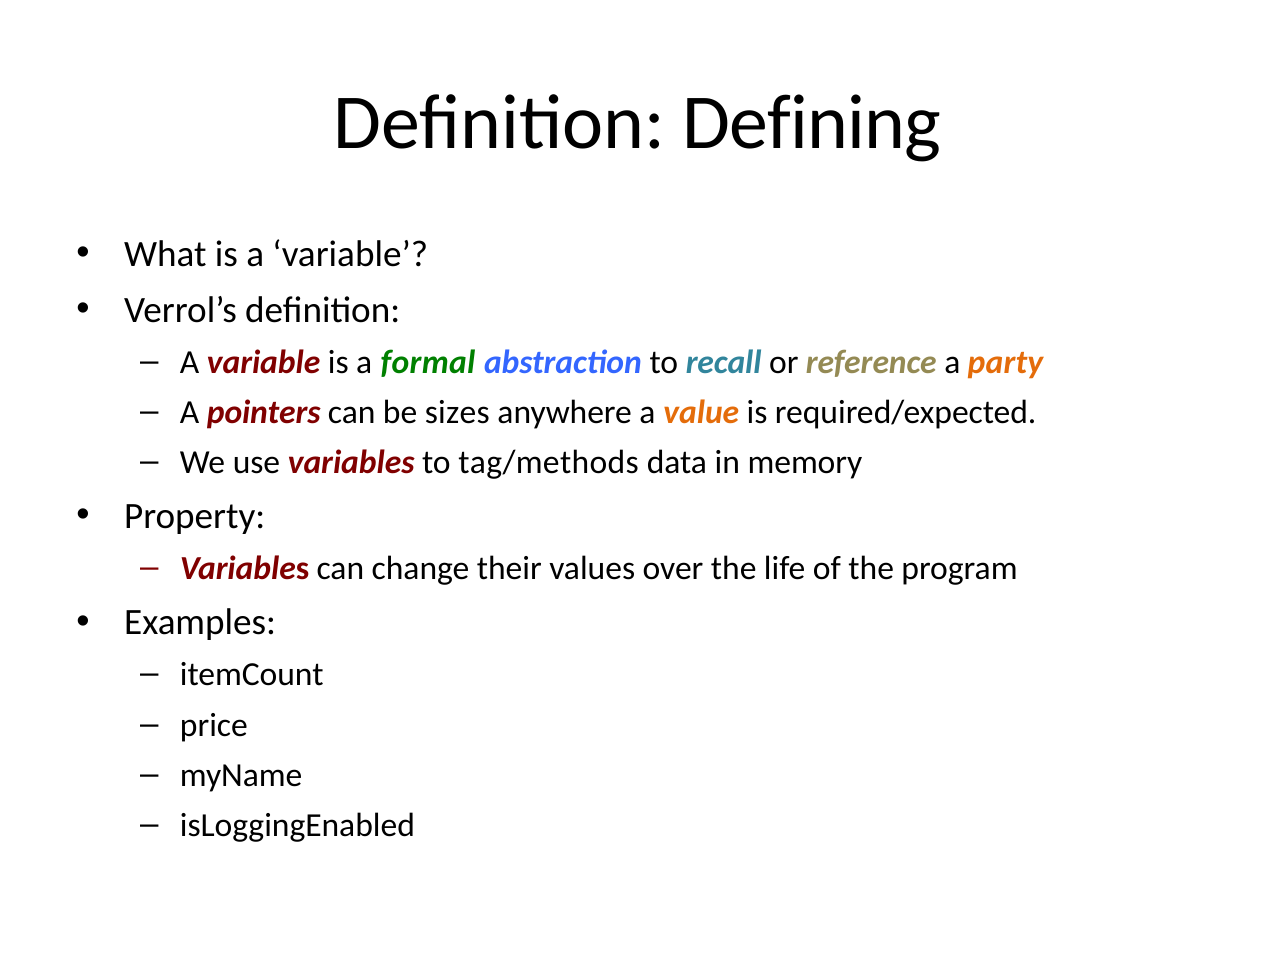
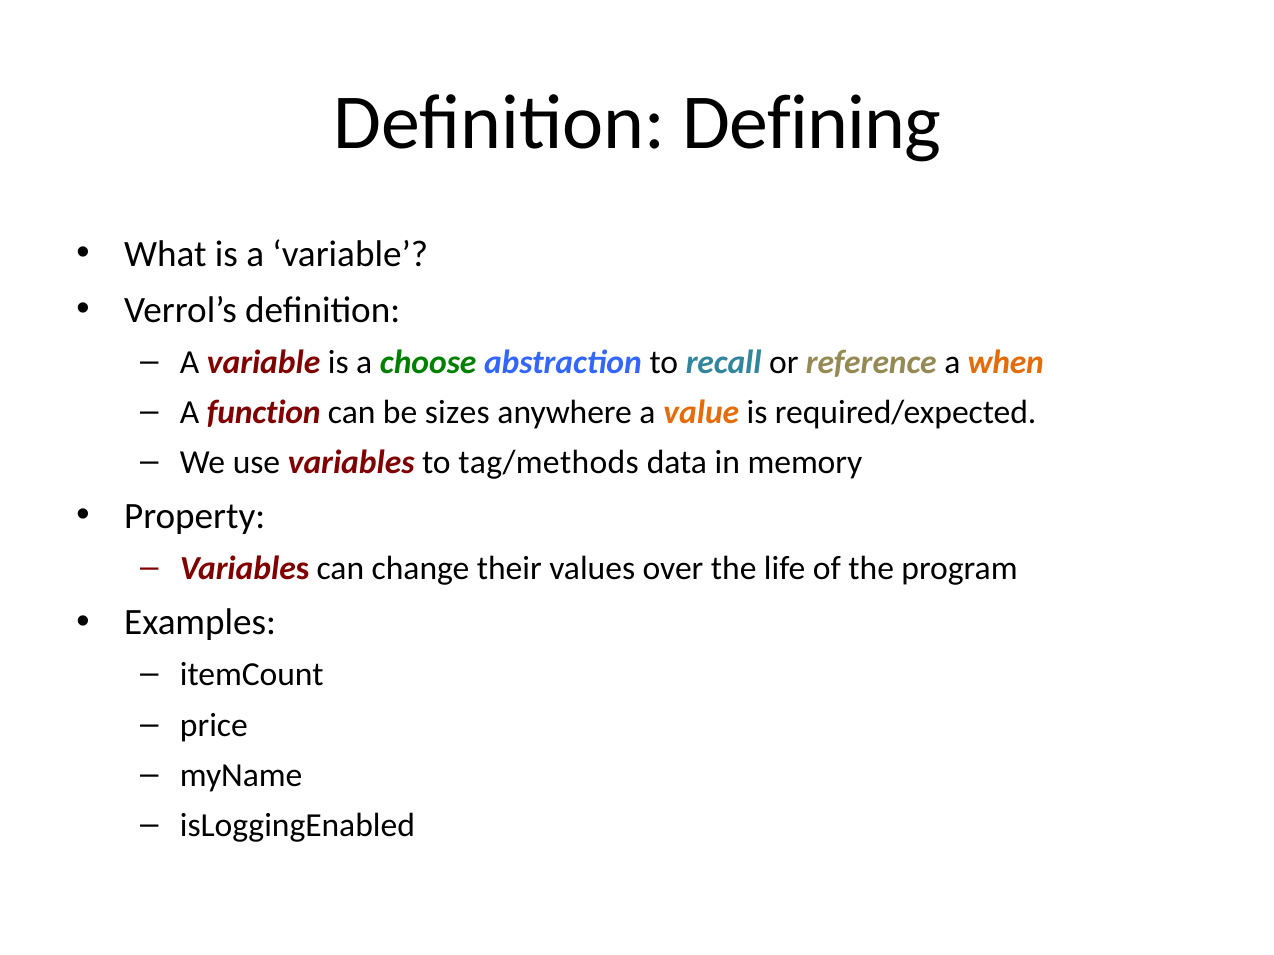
formal: formal -> choose
party: party -> when
pointers: pointers -> function
